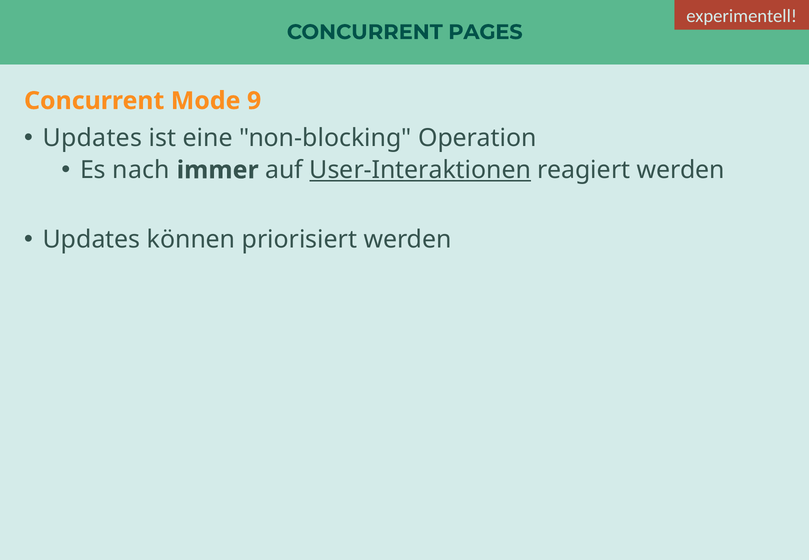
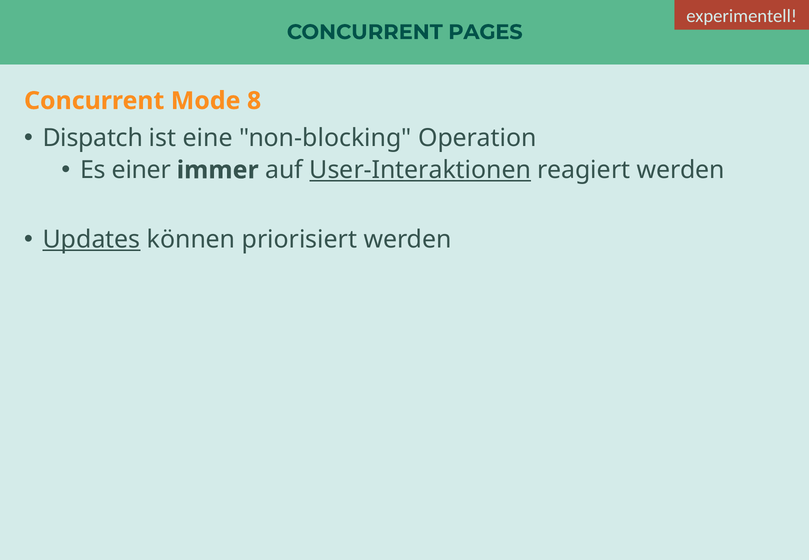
9: 9 -> 8
Updates at (93, 138): Updates -> Dispatch
nach: nach -> einer
Updates at (92, 239) underline: none -> present
